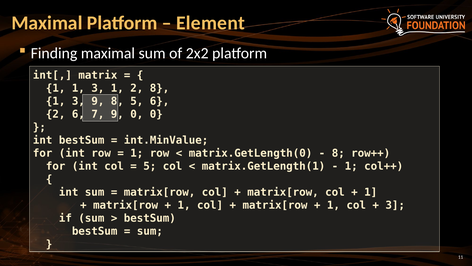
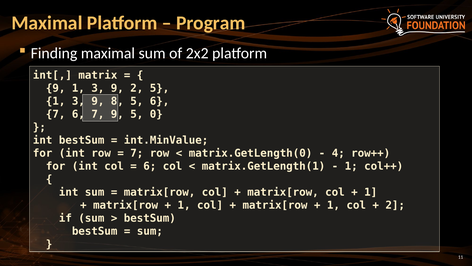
Element: Element -> Program
1 at (56, 88): 1 -> 9
1 at (117, 88): 1 -> 9
2 8: 8 -> 5
2 at (56, 114): 2 -> 7
0 at (137, 114): 0 -> 5
1 at (137, 153): 1 -> 7
8 at (338, 153): 8 -> 4
5 at (150, 166): 5 -> 6
3 at (395, 205): 3 -> 2
